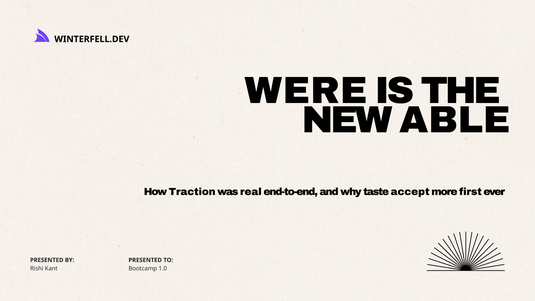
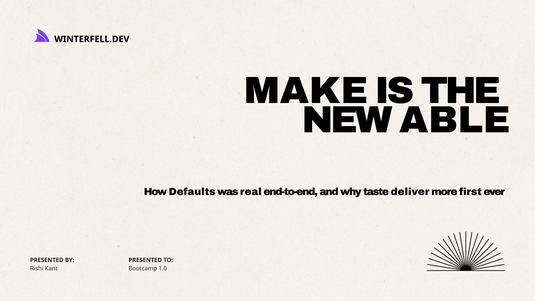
WERE: WERE -> MAKE
Traction: Traction -> Defaults
accept: accept -> deliver
